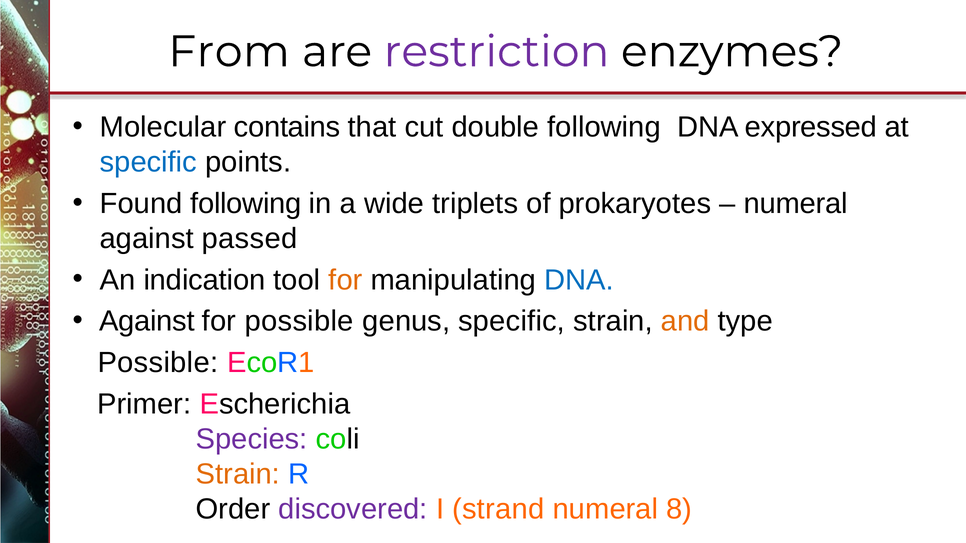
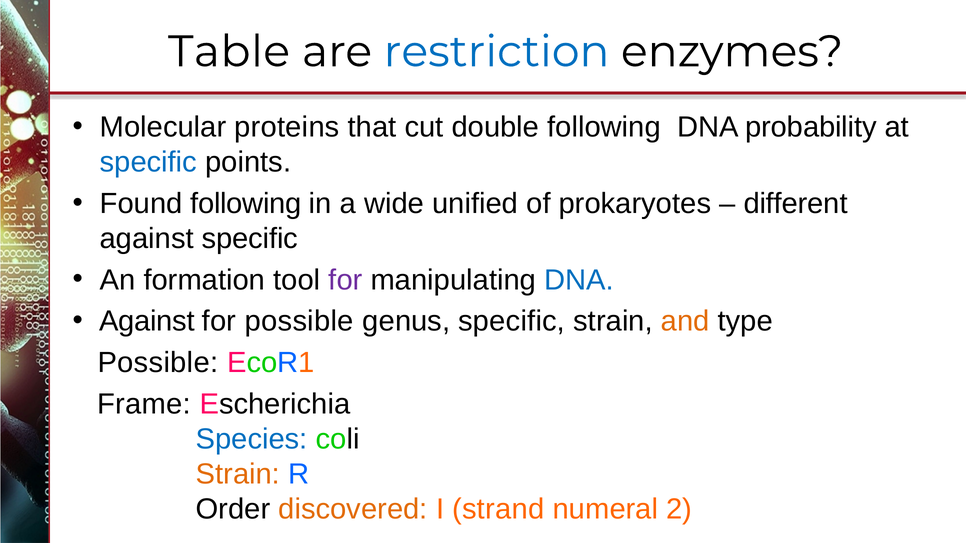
From: From -> Table
restriction colour: purple -> blue
contains: contains -> proteins
expressed: expressed -> probability
triplets: triplets -> unified
numeral at (796, 204): numeral -> different
against passed: passed -> specific
indication: indication -> formation
for at (345, 280) colour: orange -> purple
Primer: Primer -> Frame
Species colour: purple -> blue
discovered colour: purple -> orange
8: 8 -> 2
